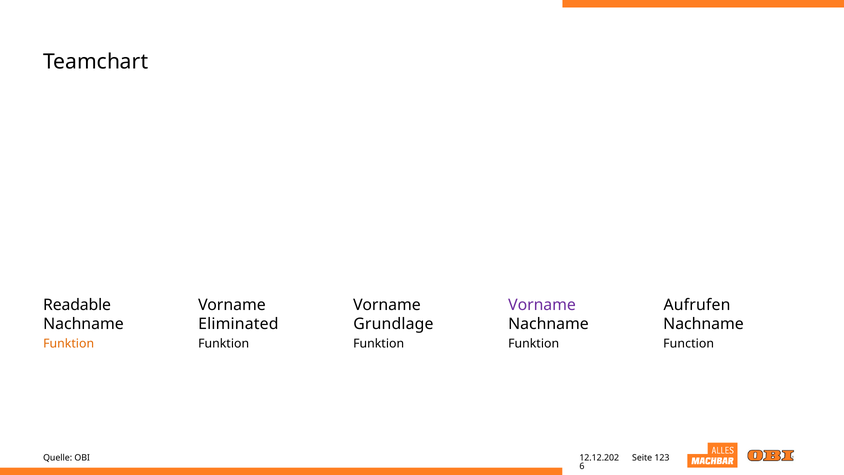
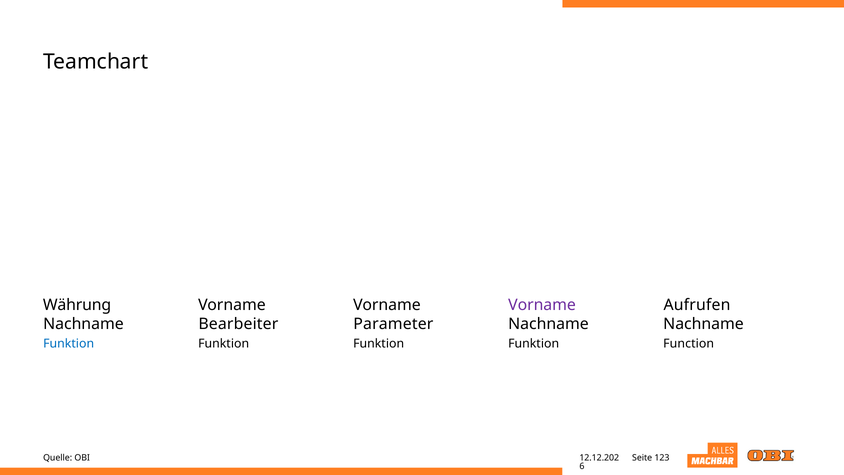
Readable: Readable -> Währung
Eliminated: Eliminated -> Bearbeiter
Grundlage: Grundlage -> Parameter
Funktion at (69, 343) colour: orange -> blue
